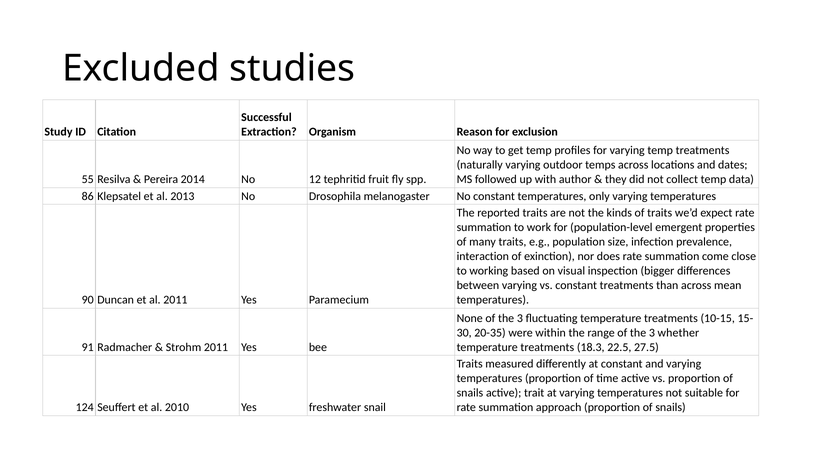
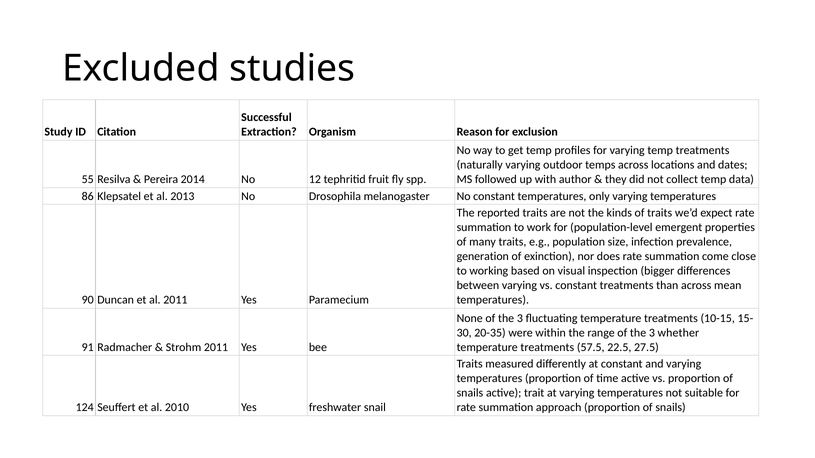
interaction: interaction -> generation
18.3: 18.3 -> 57.5
